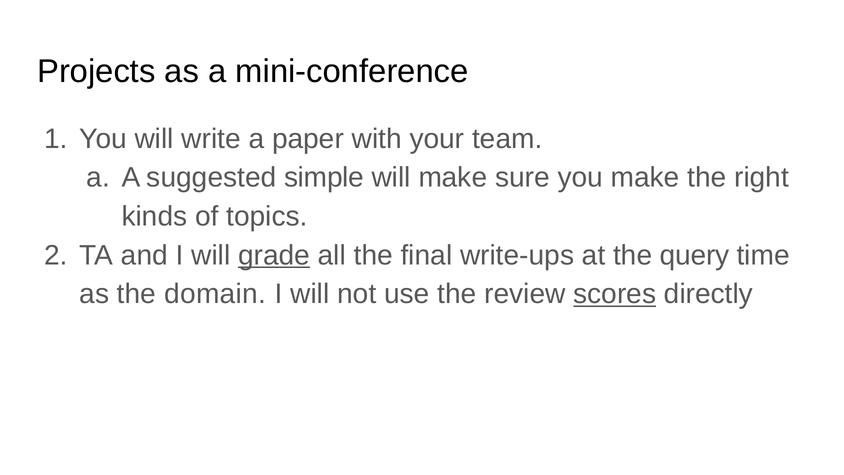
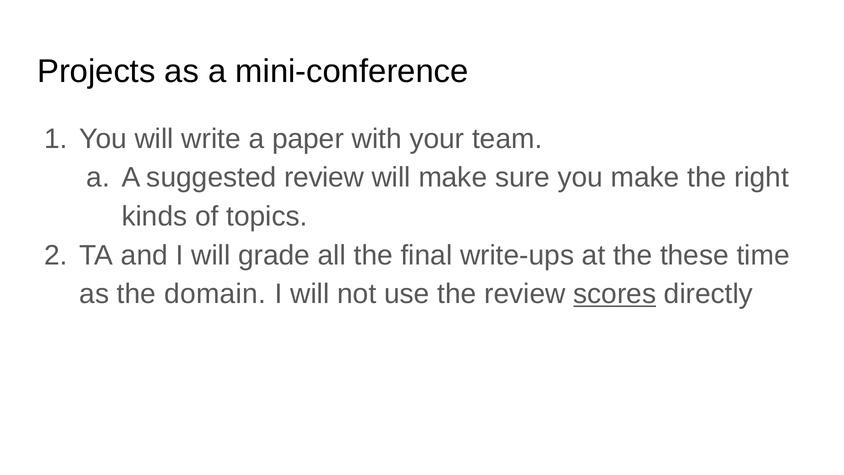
suggested simple: simple -> review
grade underline: present -> none
query: query -> these
